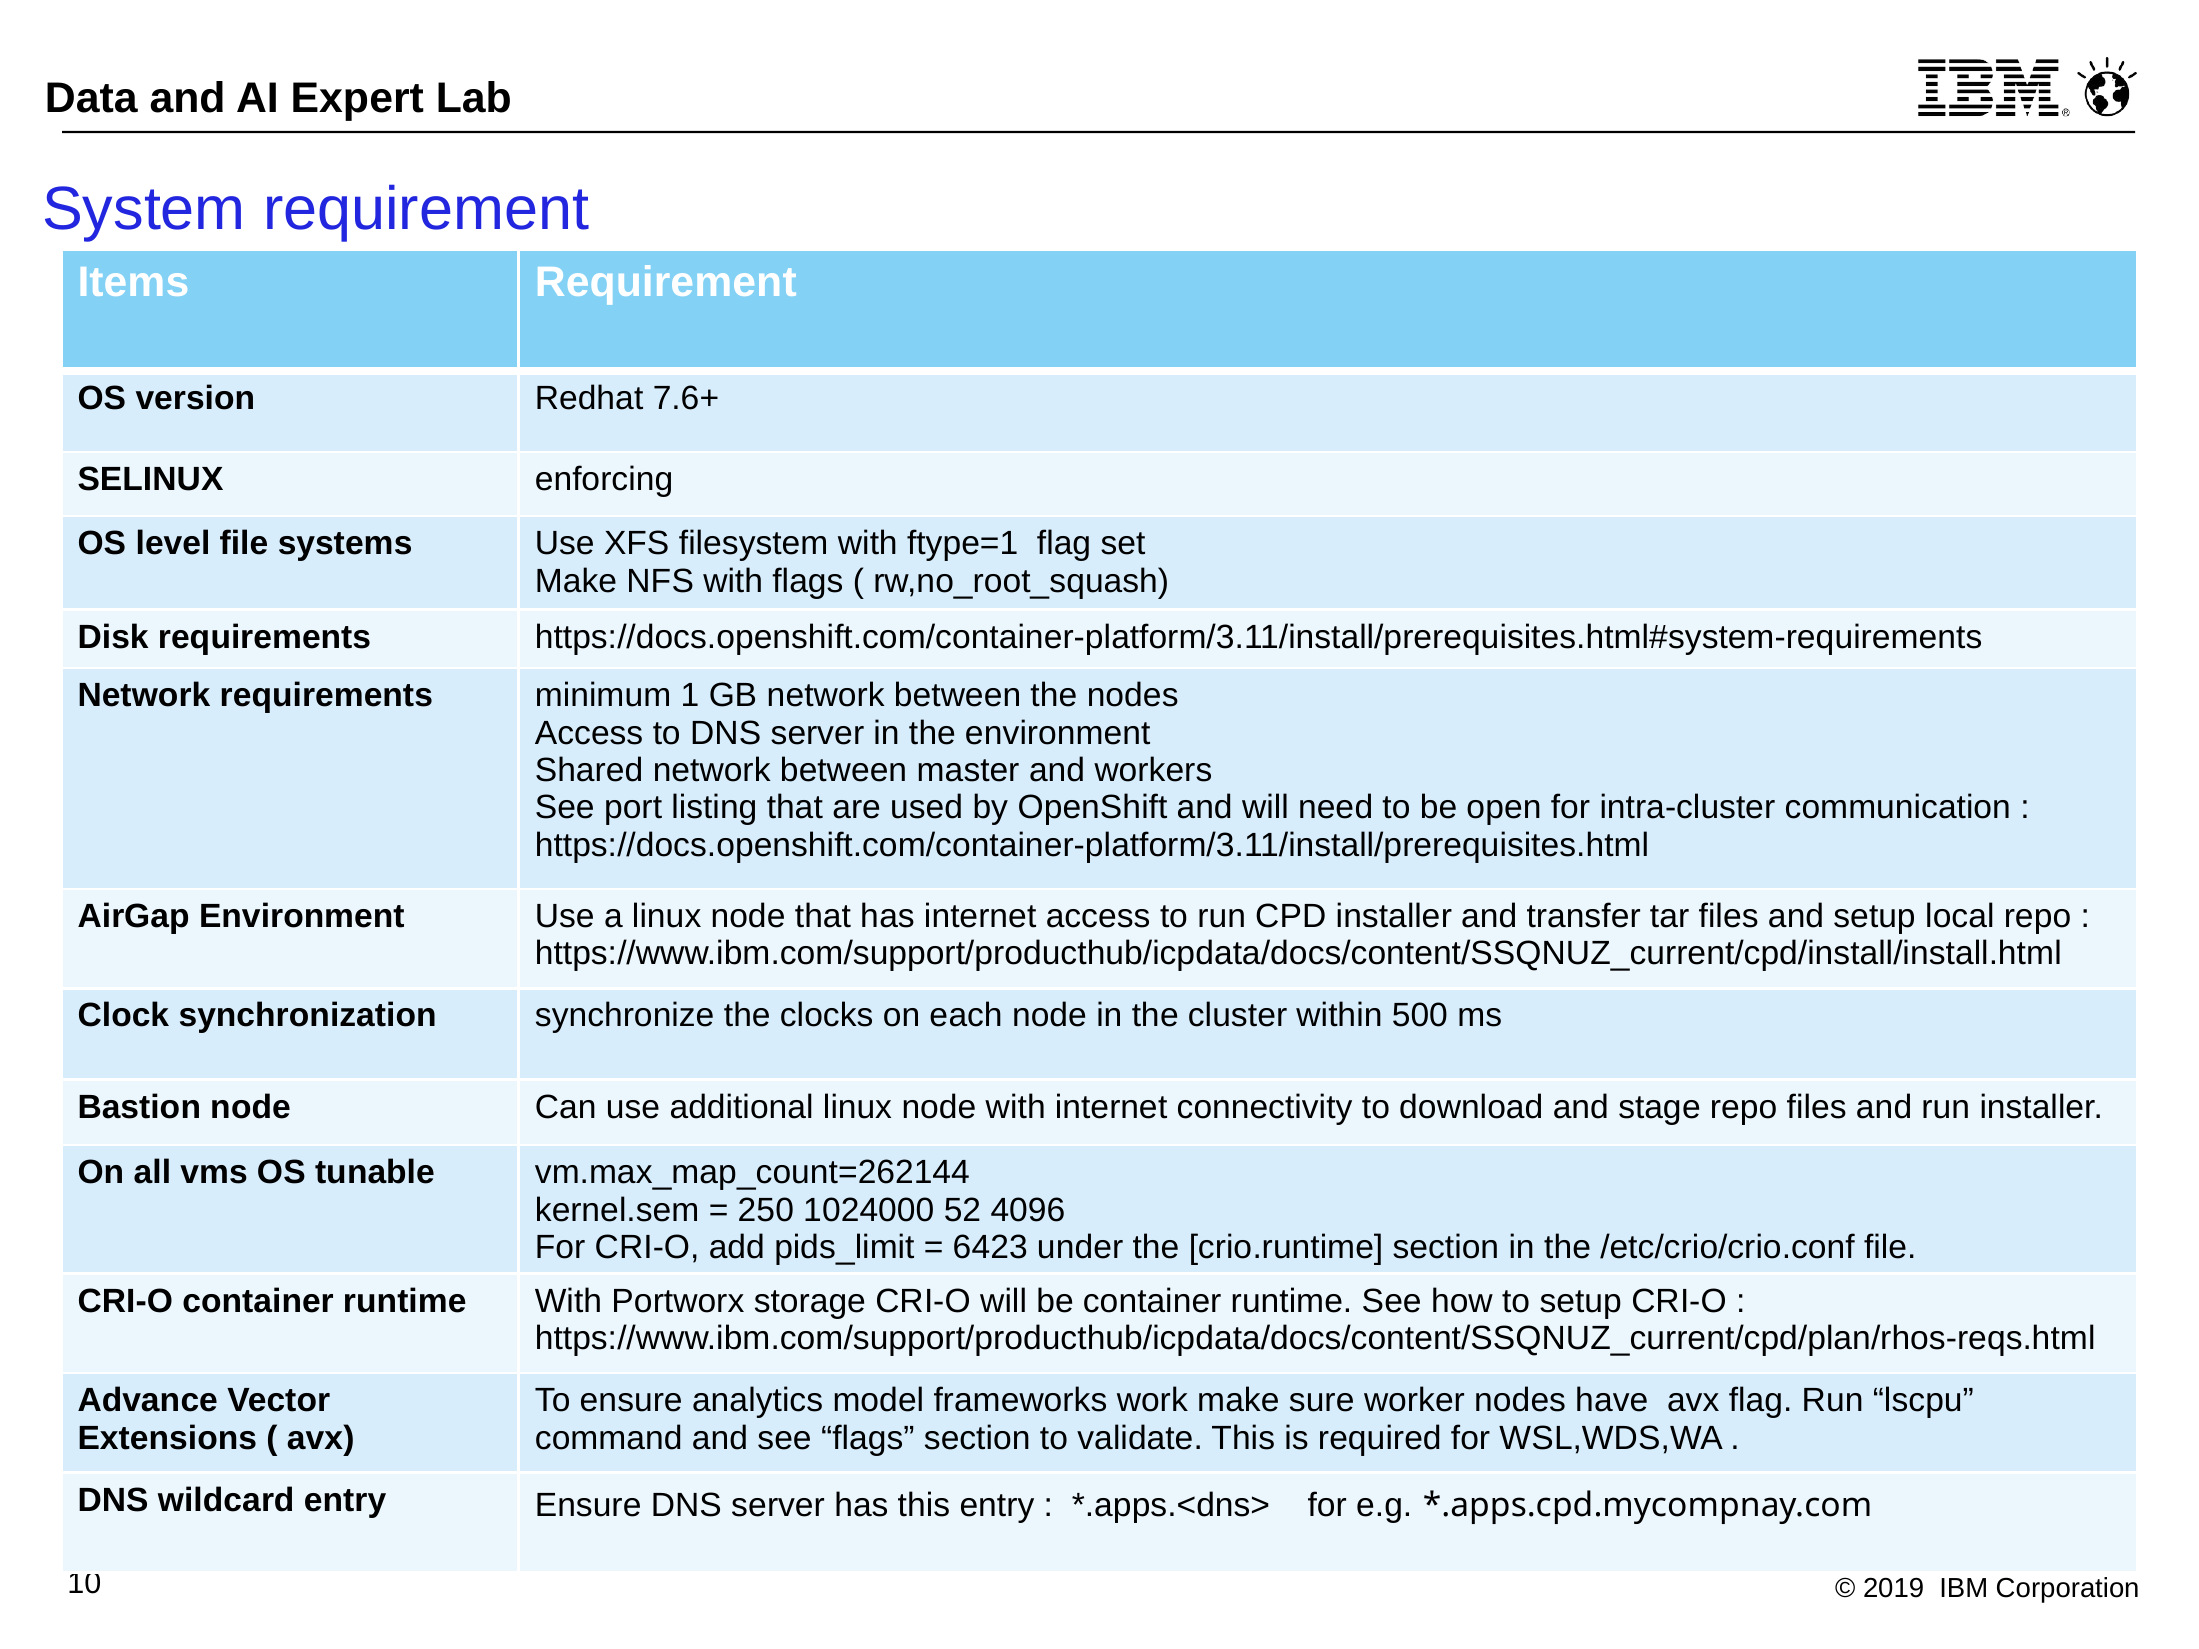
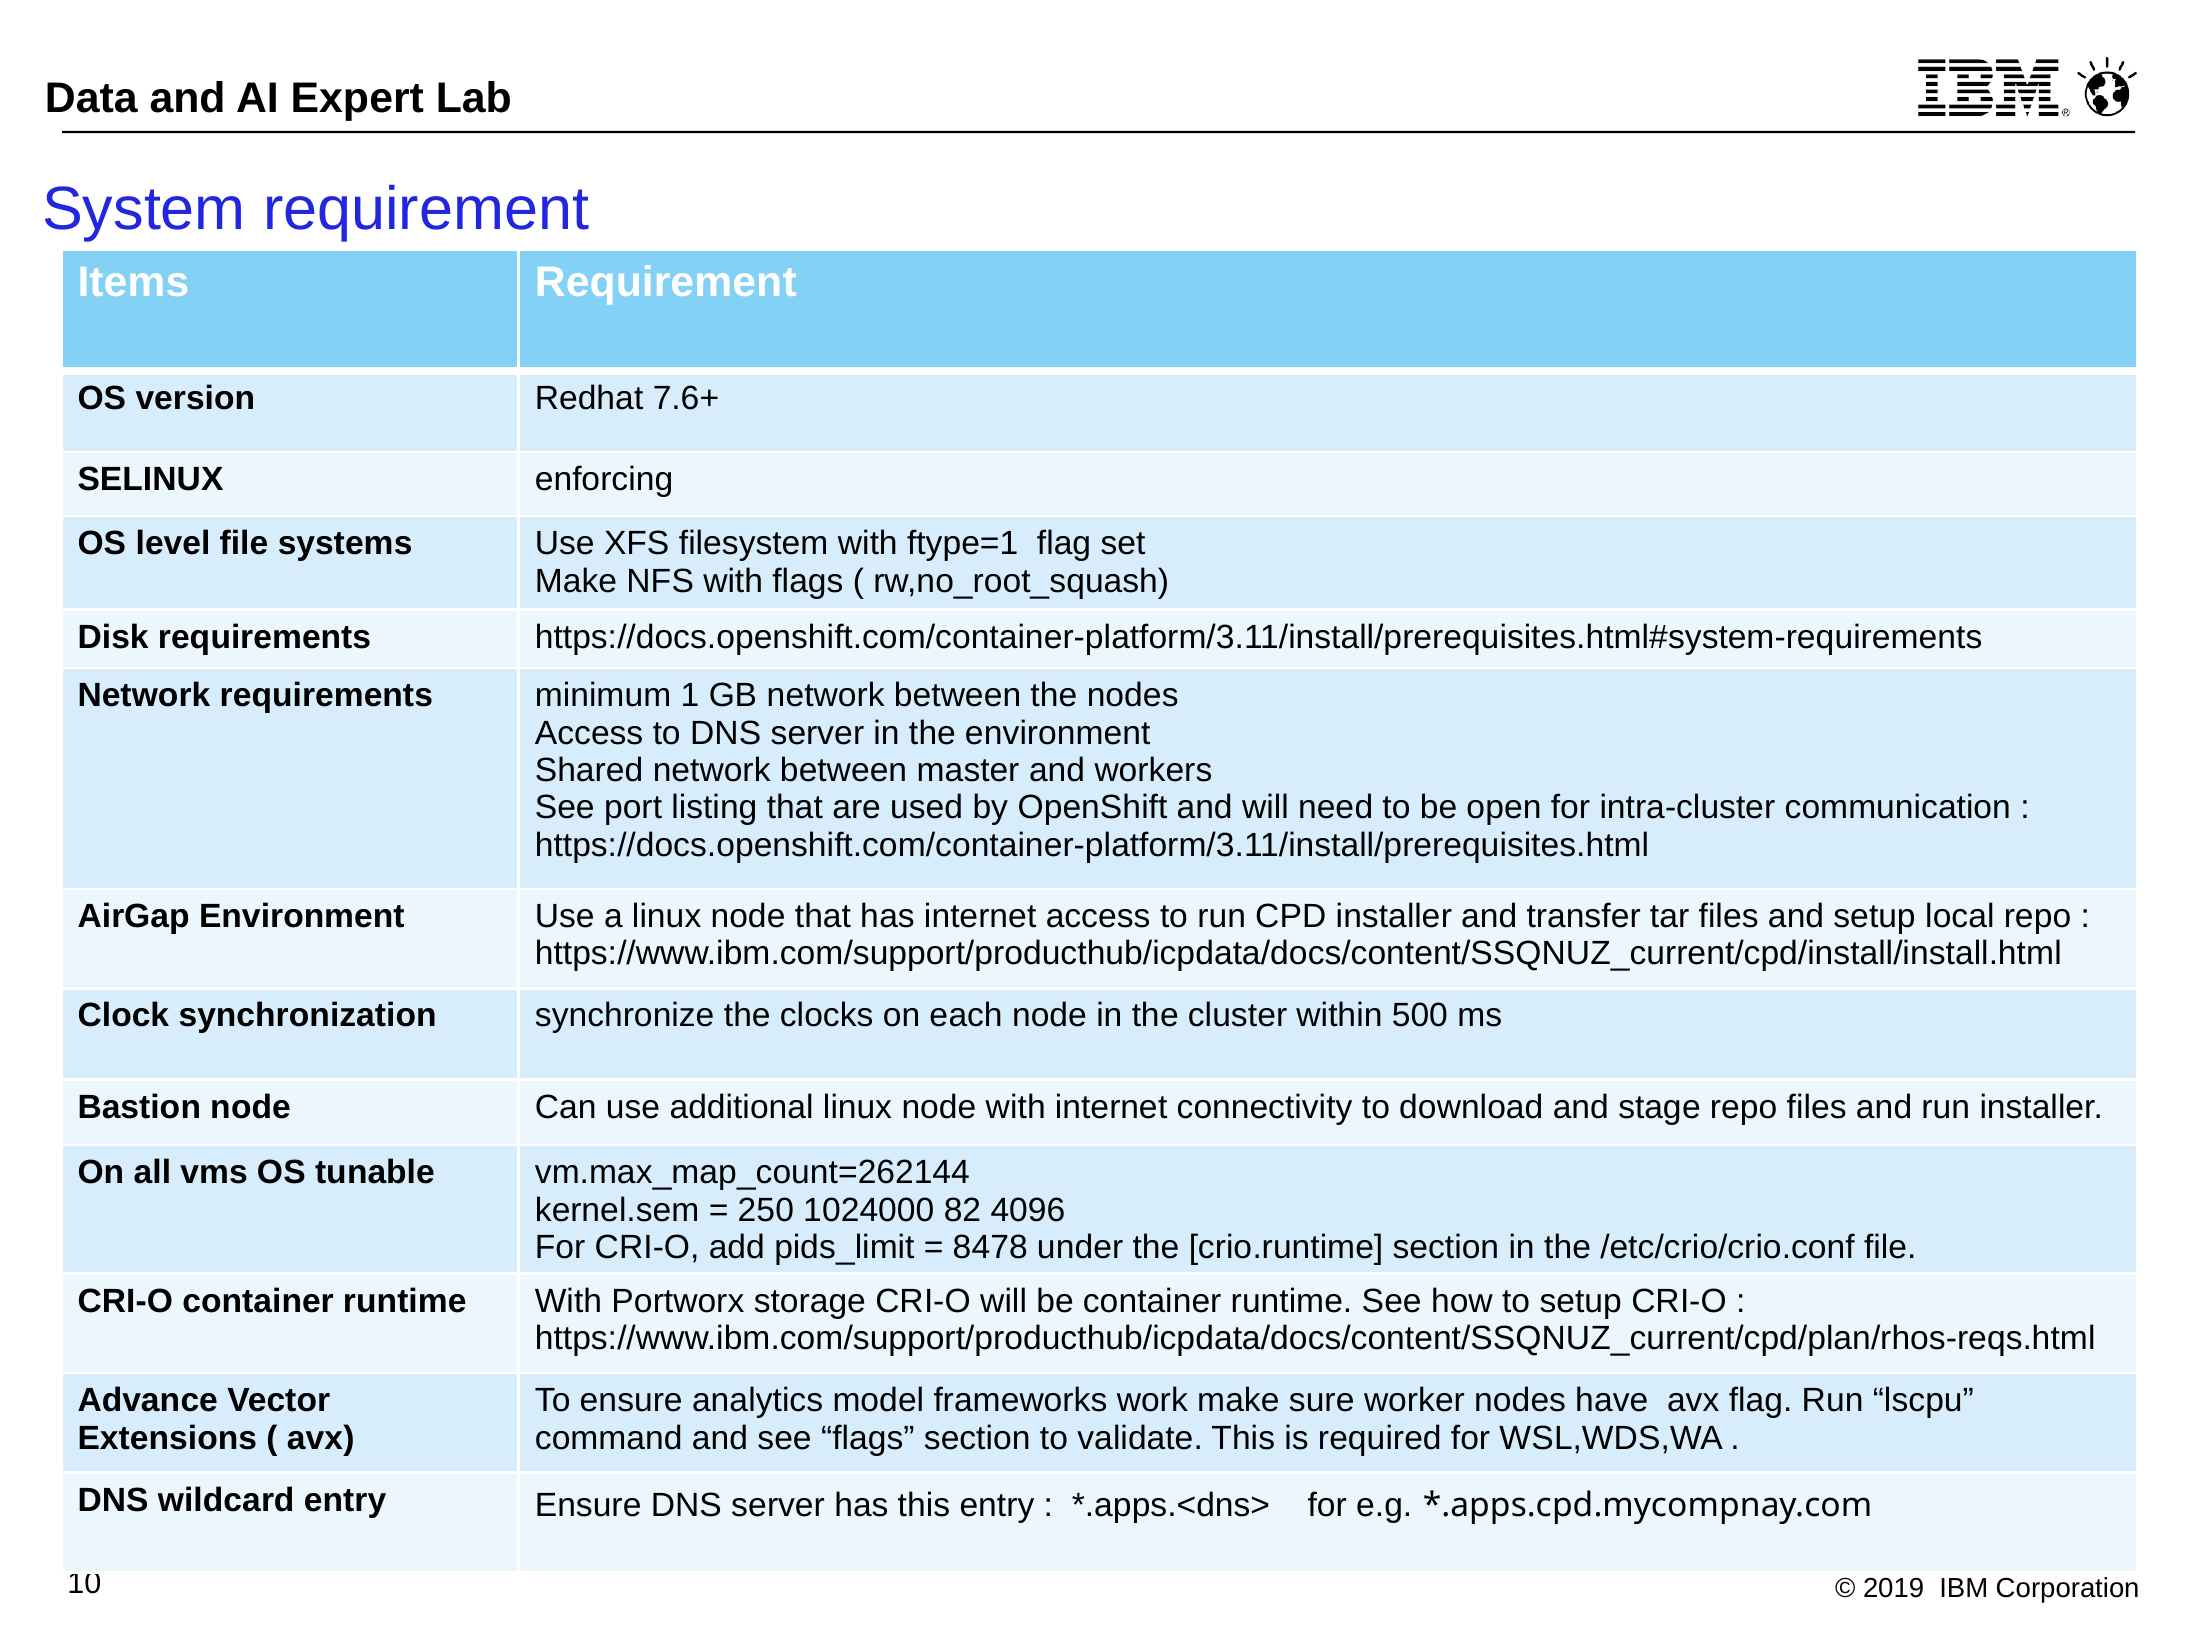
52: 52 -> 82
6423: 6423 -> 8478
